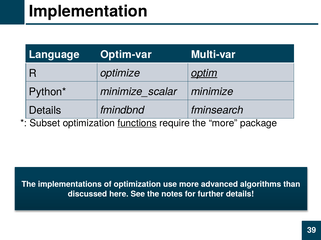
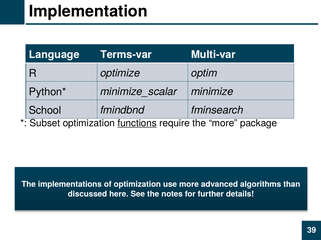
Optim-var: Optim-var -> Terms-var
optim underline: present -> none
Details at (45, 111): Details -> School
